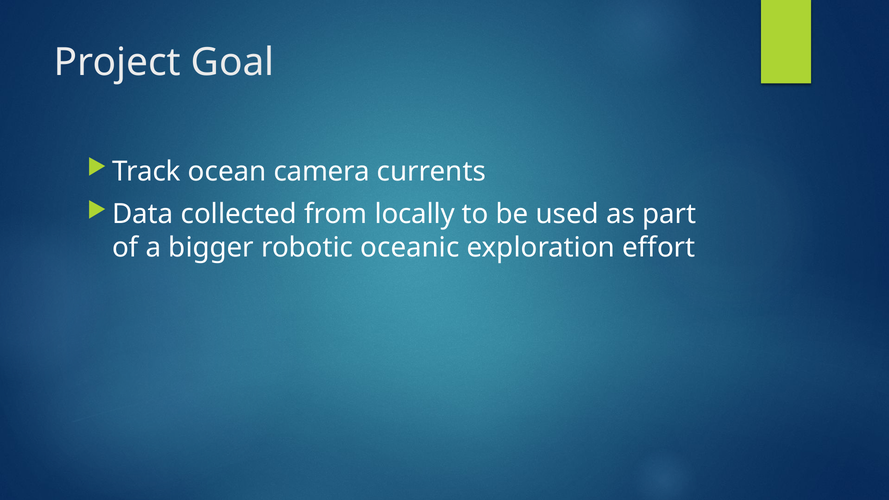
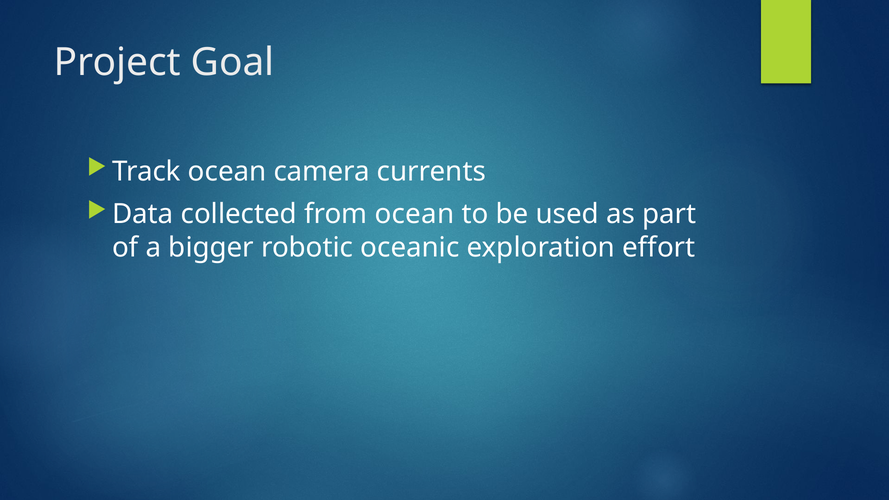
from locally: locally -> ocean
